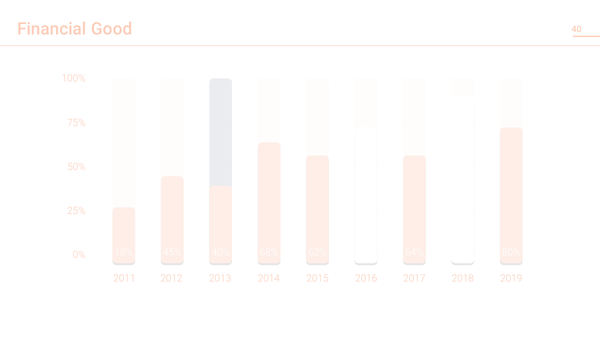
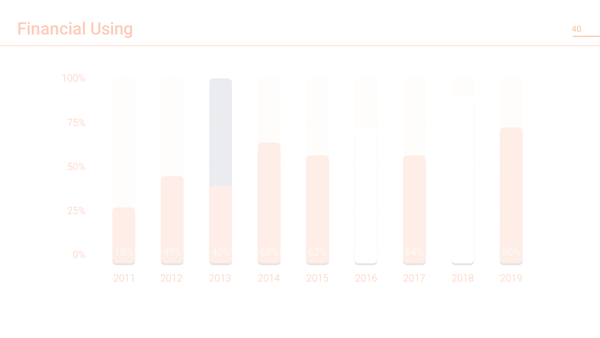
Good: Good -> Using
